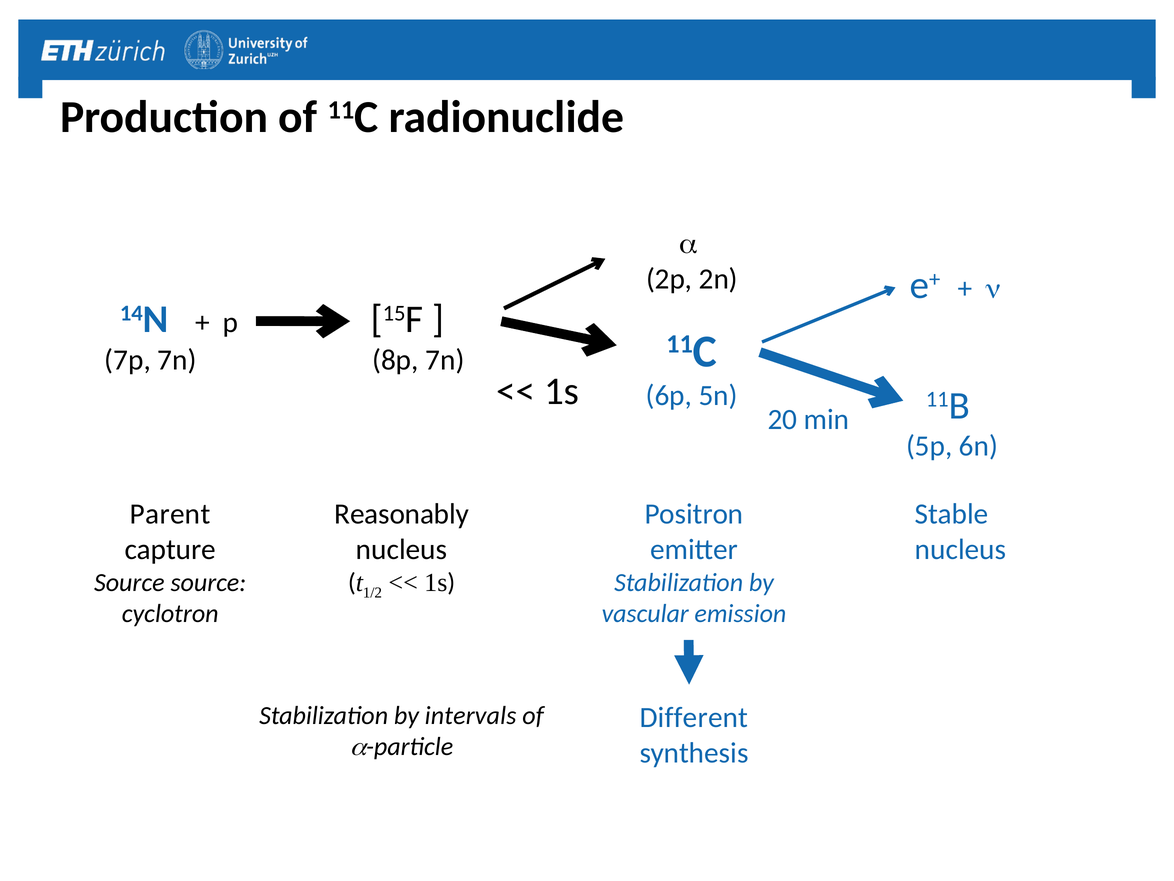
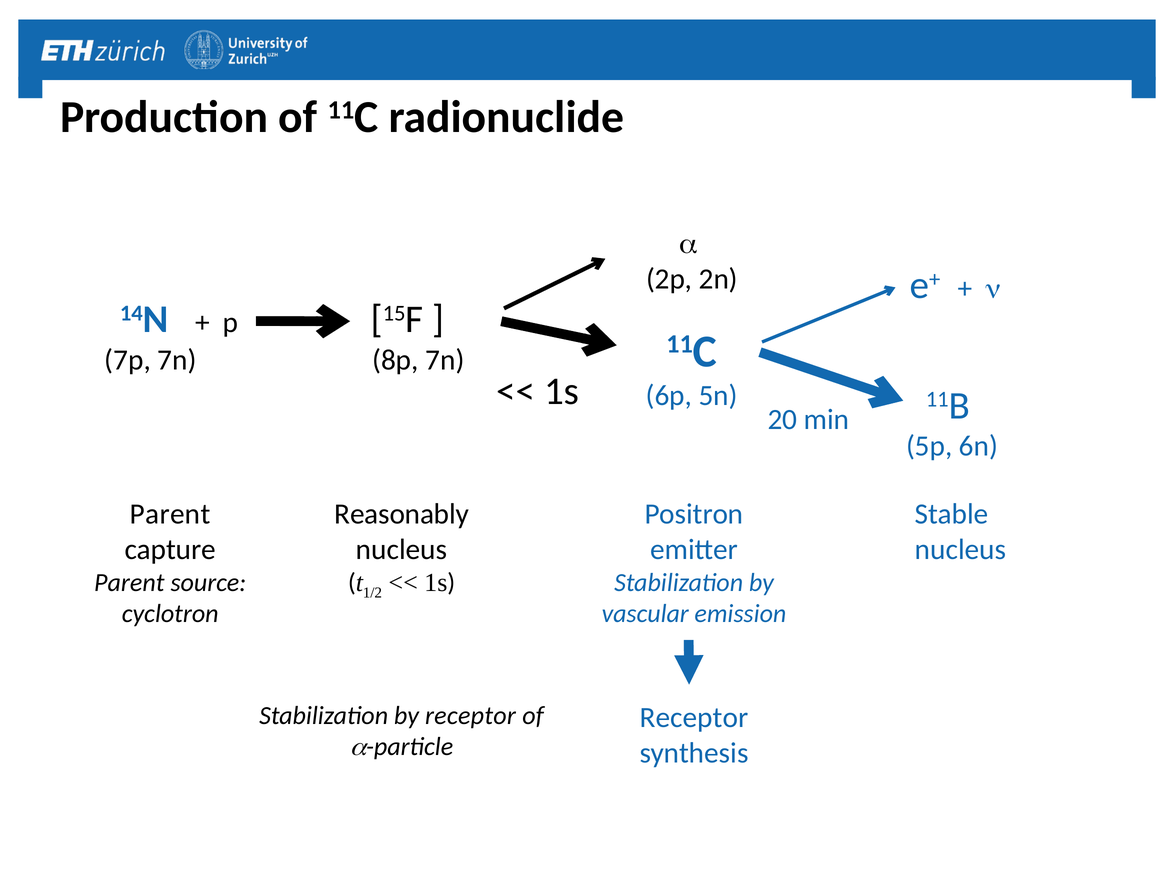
Source at (129, 582): Source -> Parent
by intervals: intervals -> receptor
Different at (694, 717): Different -> Receptor
